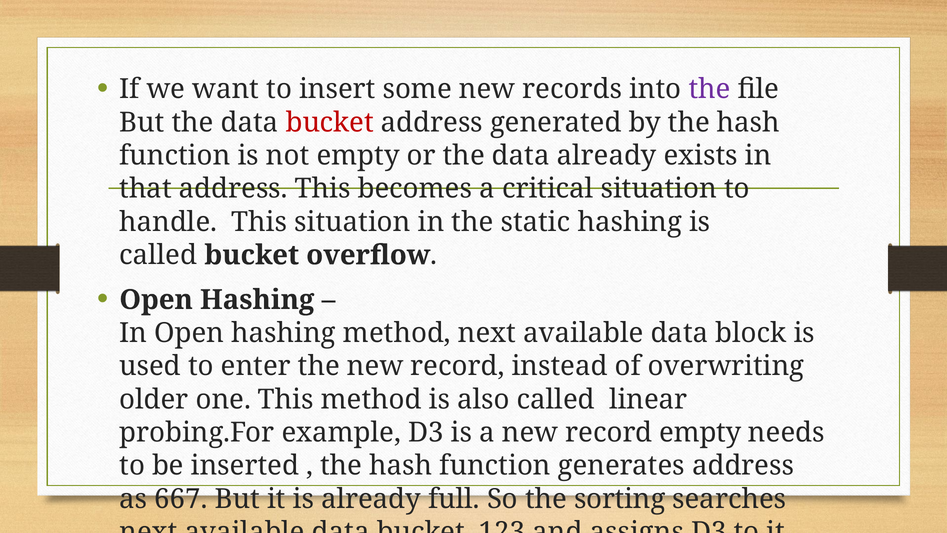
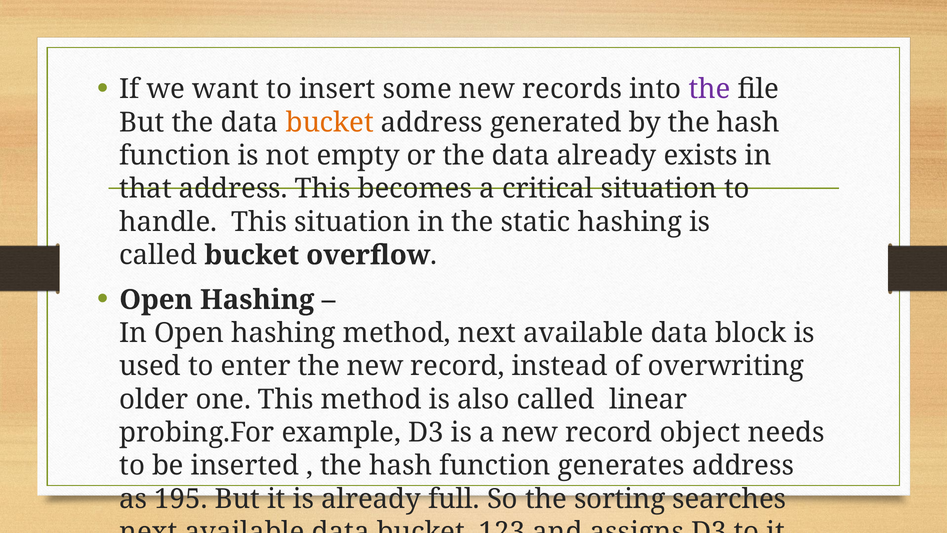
bucket at (330, 122) colour: red -> orange
record empty: empty -> object
667: 667 -> 195
